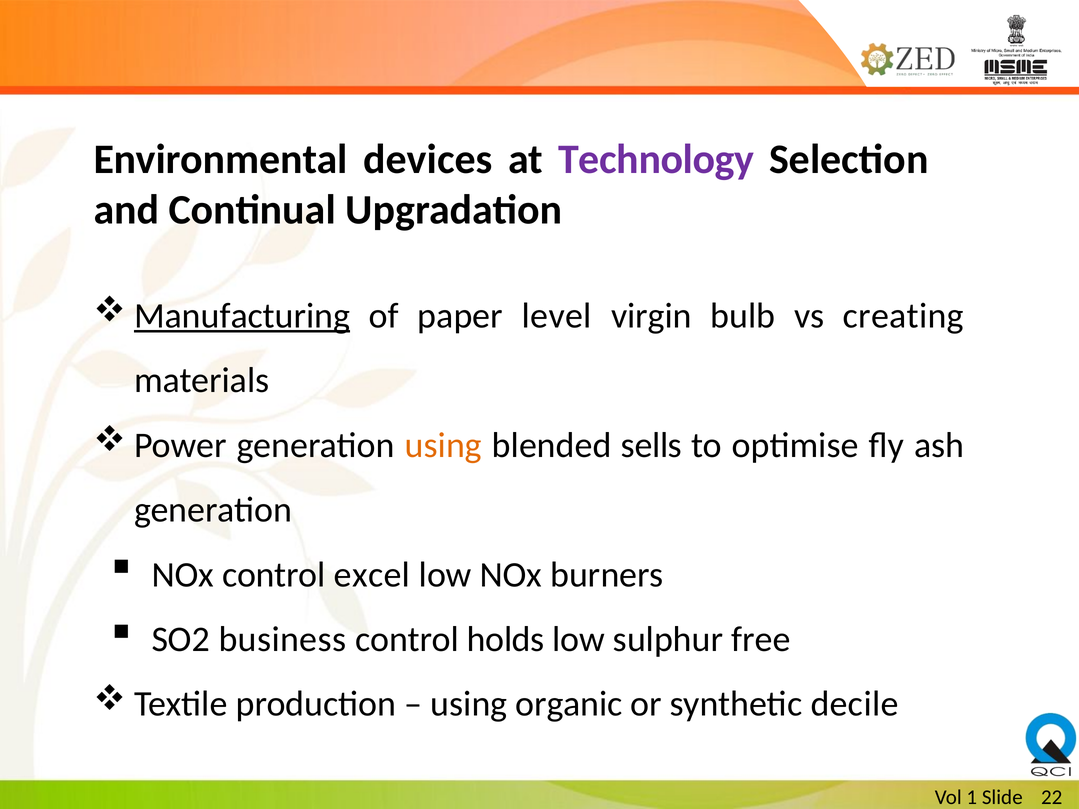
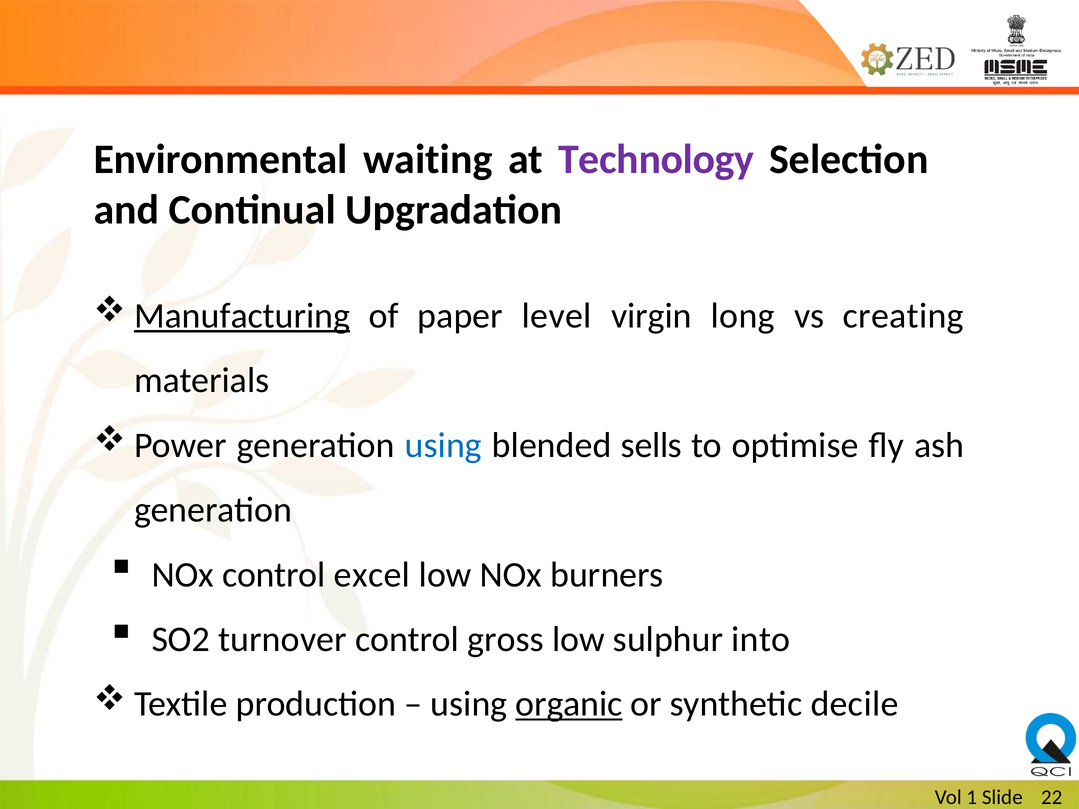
devices: devices -> waiting
bulb: bulb -> long
using at (443, 445) colour: orange -> blue
business: business -> turnover
holds: holds -> gross
free: free -> into
organic underline: none -> present
